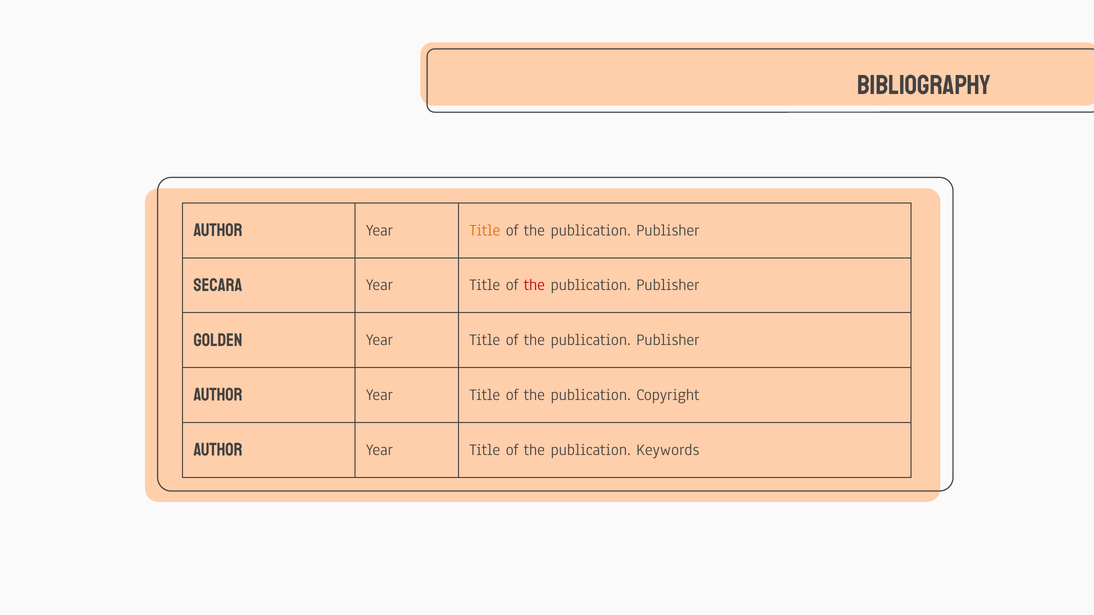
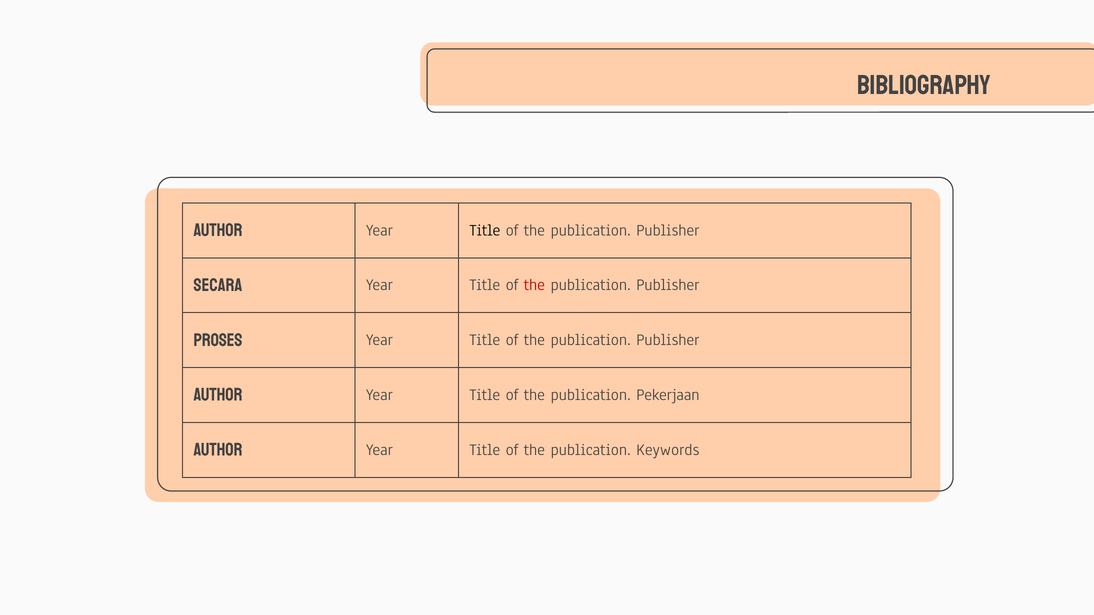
Title at (485, 230) colour: orange -> black
GOLDEN: GOLDEN -> PROSES
Copyright: Copyright -> Pekerjaan
